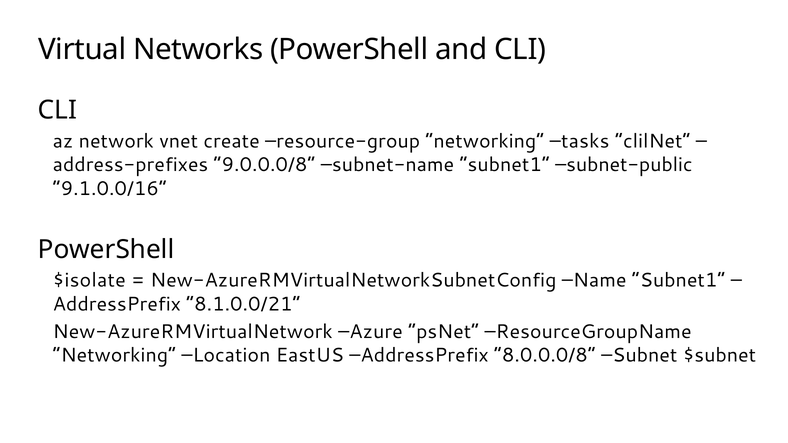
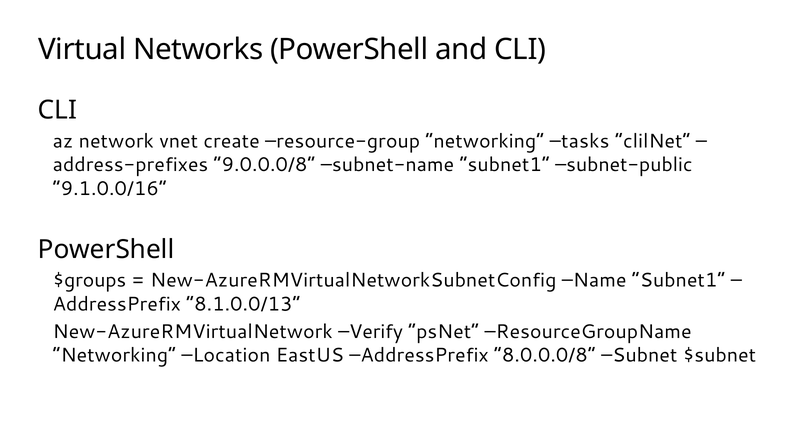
$isolate: $isolate -> $groups
8.1.0.0/21: 8.1.0.0/21 -> 8.1.0.0/13
Azure: Azure -> Verify
